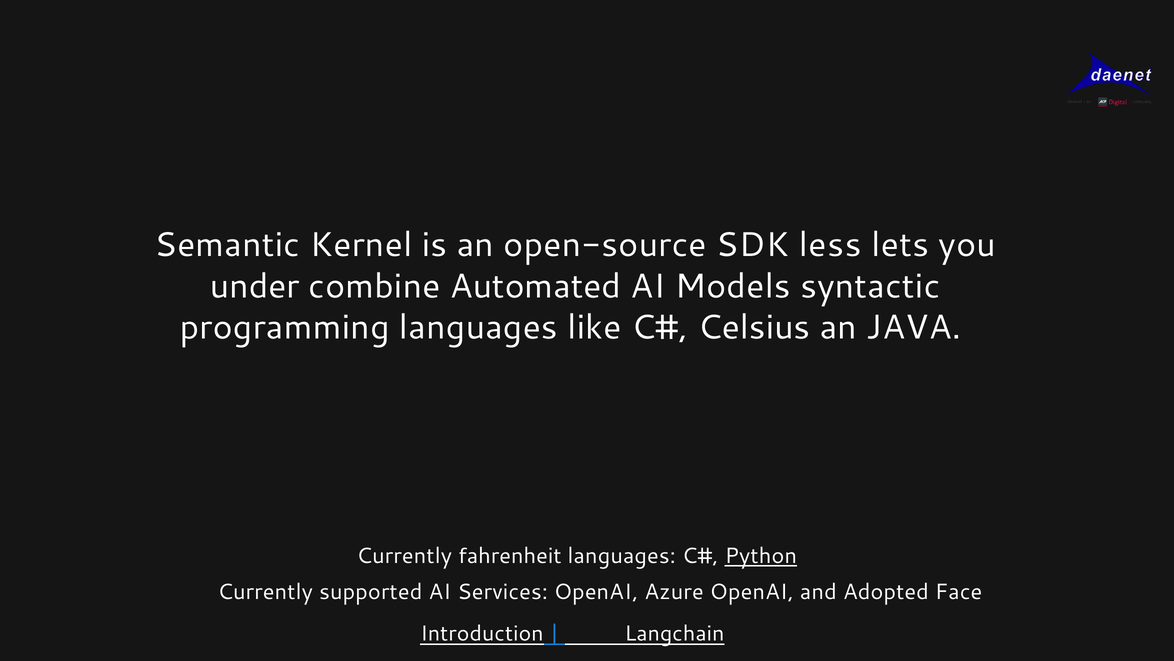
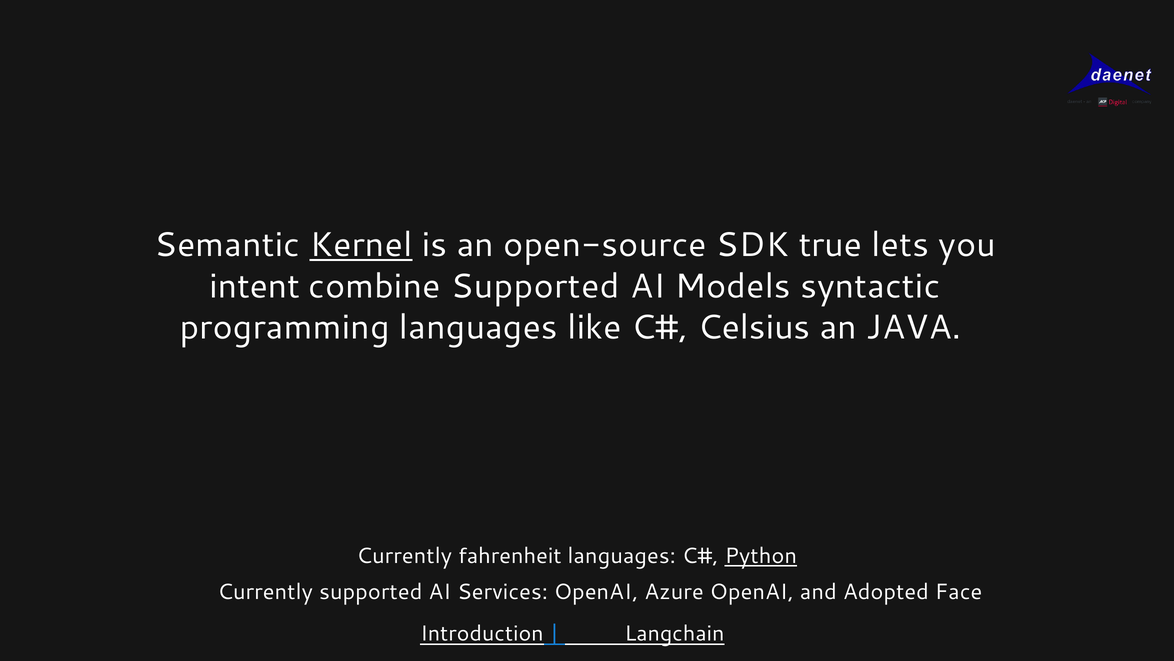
Kernel underline: none -> present
less: less -> true
under: under -> intent
combine Automated: Automated -> Supported
